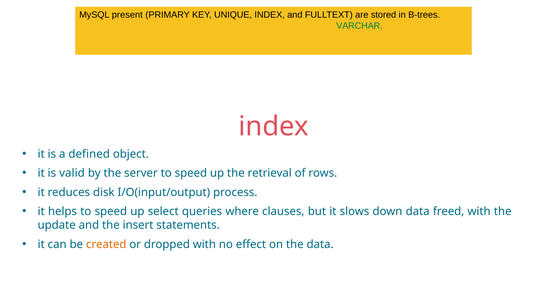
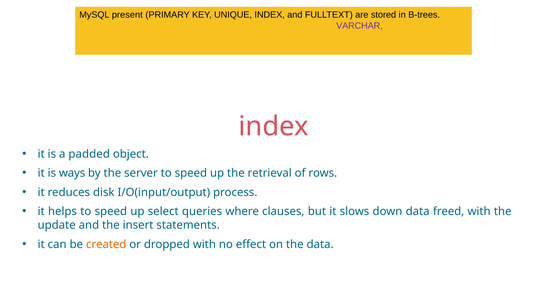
VARCHAR colour: green -> purple
a defined: defined -> padded
valid: valid -> ways
